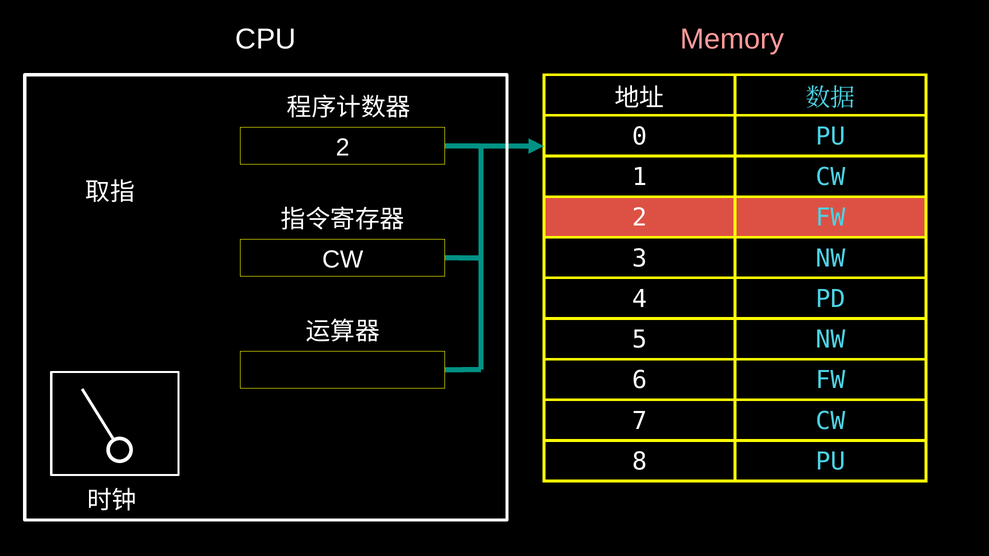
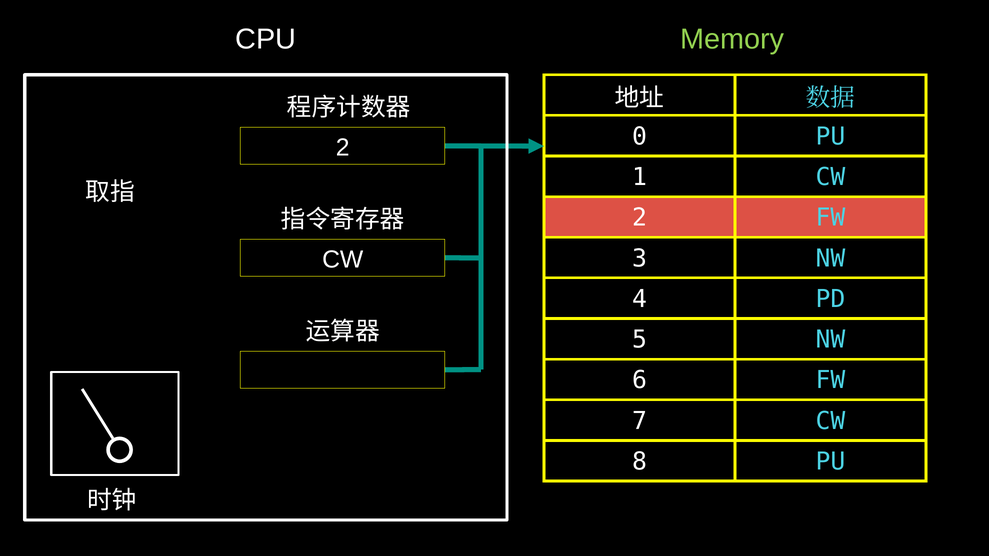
Memory colour: pink -> light green
